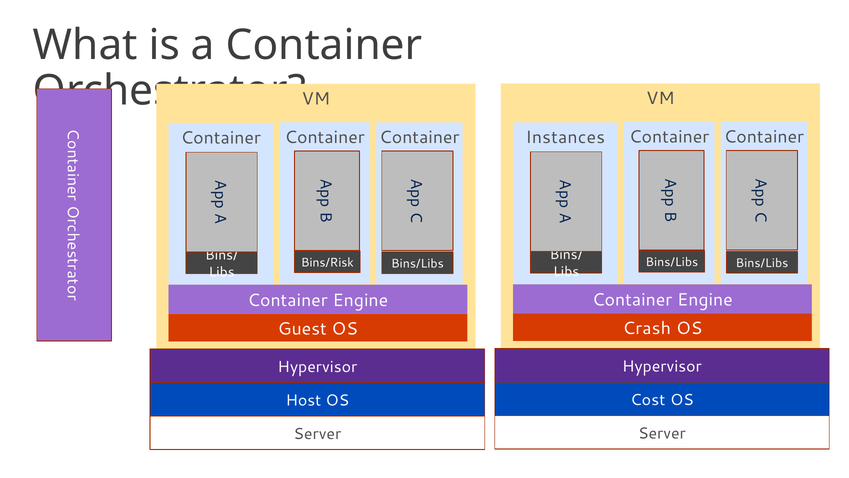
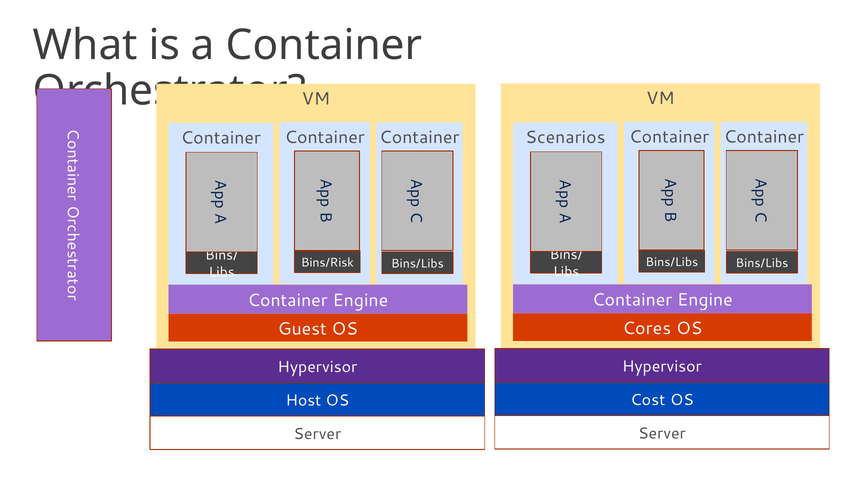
Instances: Instances -> Scenarios
Crash: Crash -> Cores
